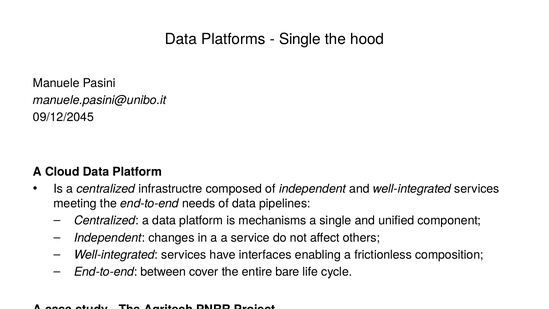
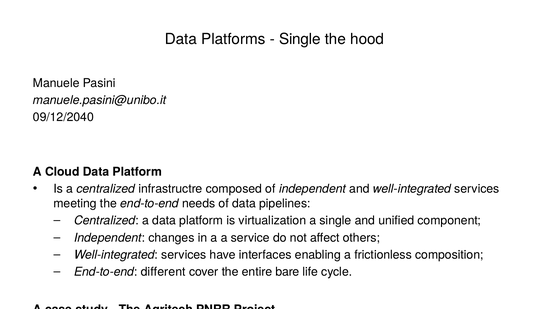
09/12/2045: 09/12/2045 -> 09/12/2040
mechanisms: mechanisms -> virtualization
End-to-end between: between -> different
